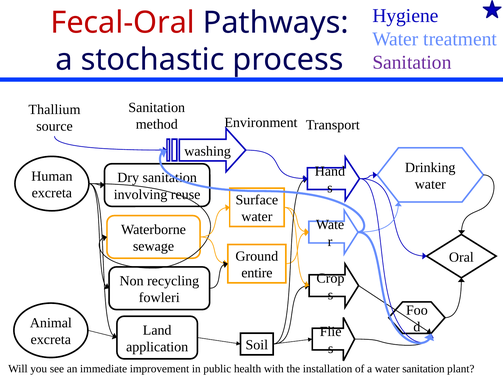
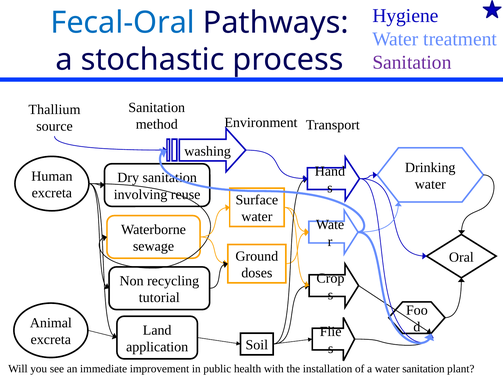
Fecal-Oral colour: red -> blue
entire: entire -> doses
fowleri: fowleri -> tutorial
